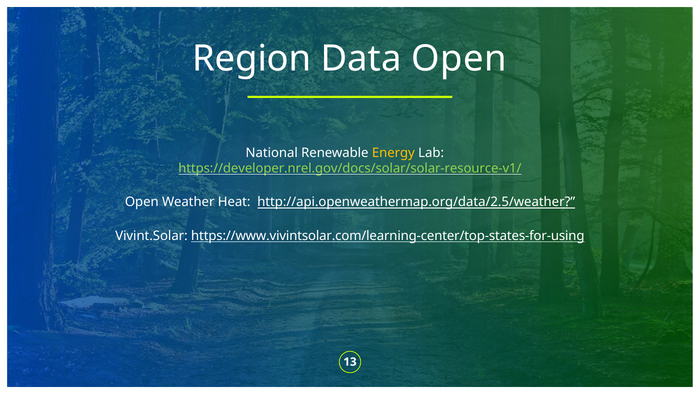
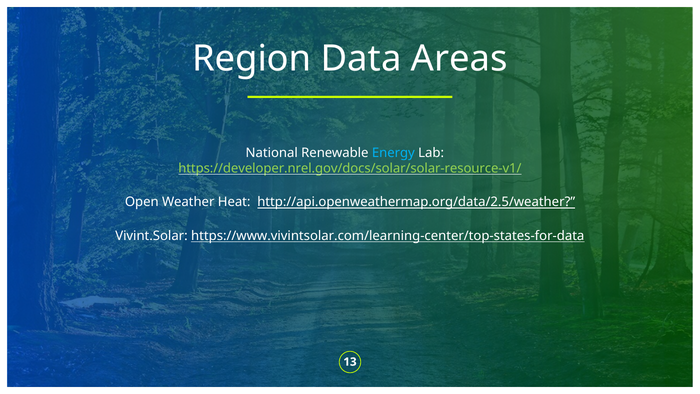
Data Open: Open -> Areas
Energy colour: yellow -> light blue
https://www.vivintsolar.com/learning-center/top-states-for-using: https://www.vivintsolar.com/learning-center/top-states-for-using -> https://www.vivintsolar.com/learning-center/top-states-for-data
